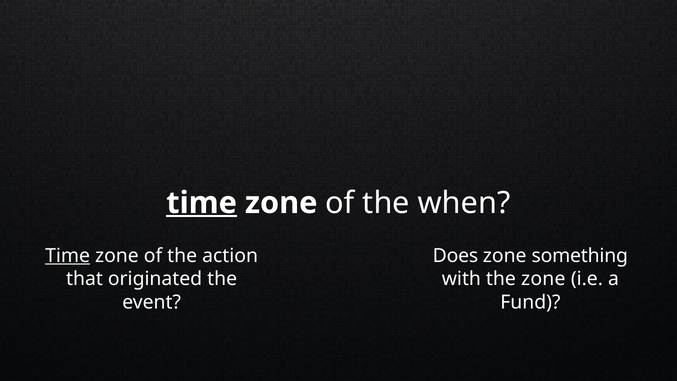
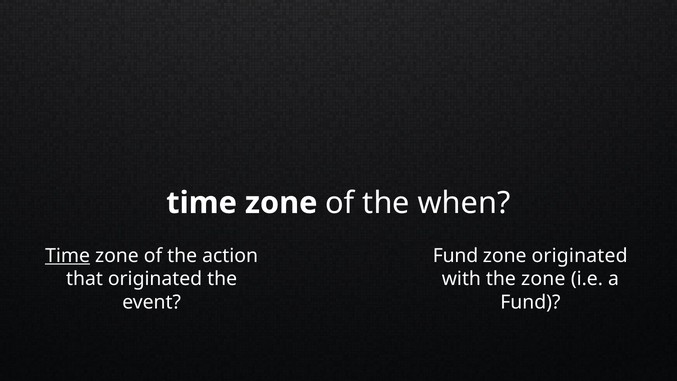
time at (202, 203) underline: present -> none
Does at (455, 256): Does -> Fund
zone something: something -> originated
